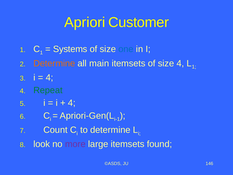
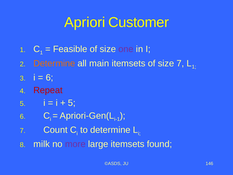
Systems: Systems -> Feasible
one colour: blue -> purple
size 4: 4 -> 7
4 at (49, 77): 4 -> 6
Repeat colour: green -> red
4 at (72, 103): 4 -> 5
look: look -> milk
